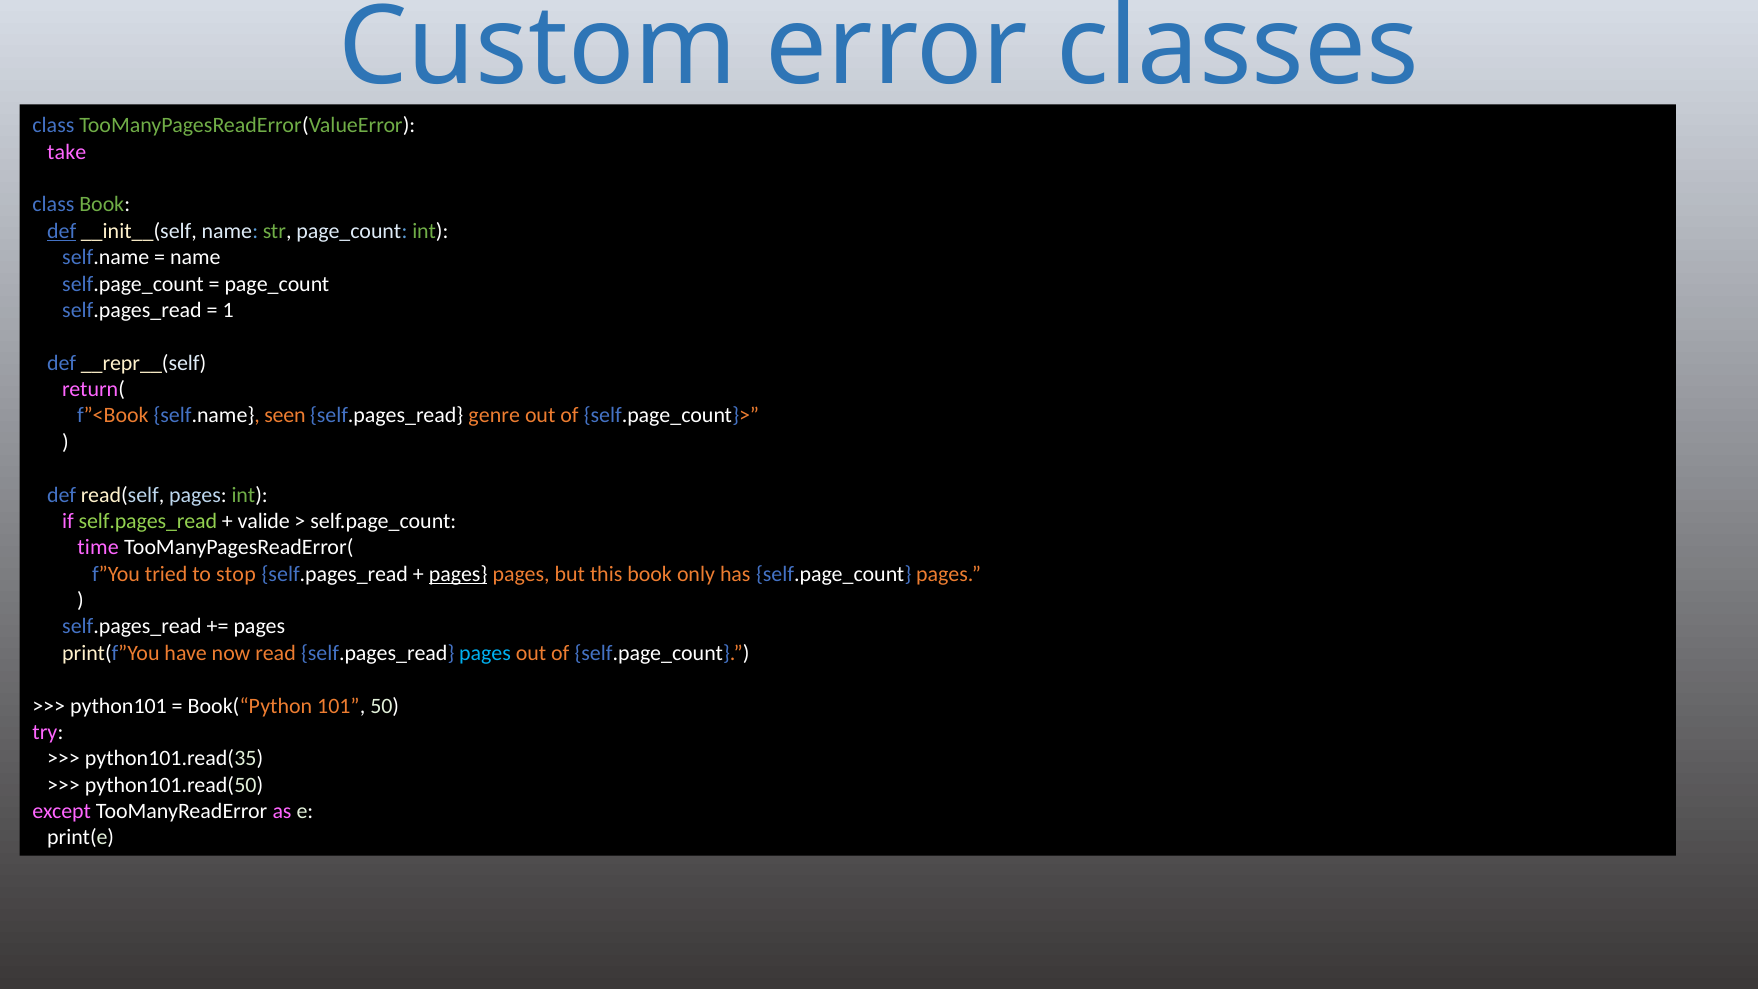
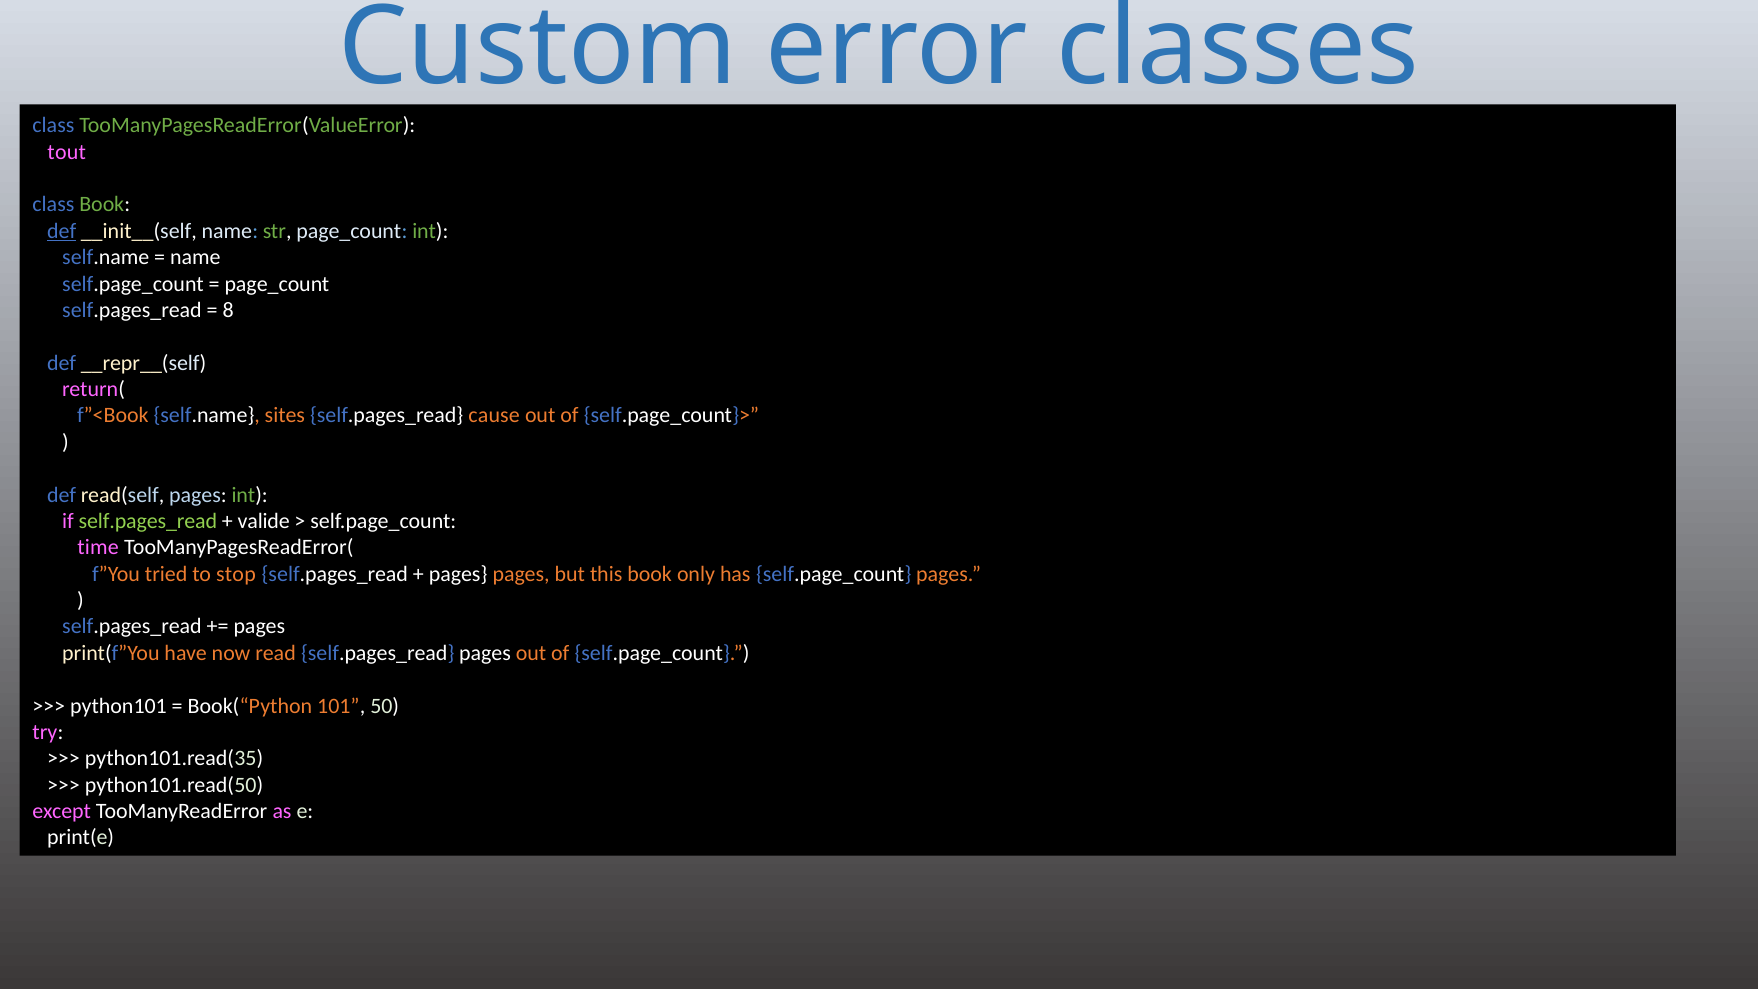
take: take -> tout
1: 1 -> 8
seen: seen -> sites
genre: genre -> cause
pages at (458, 574) underline: present -> none
pages at (485, 653) colour: light blue -> white
